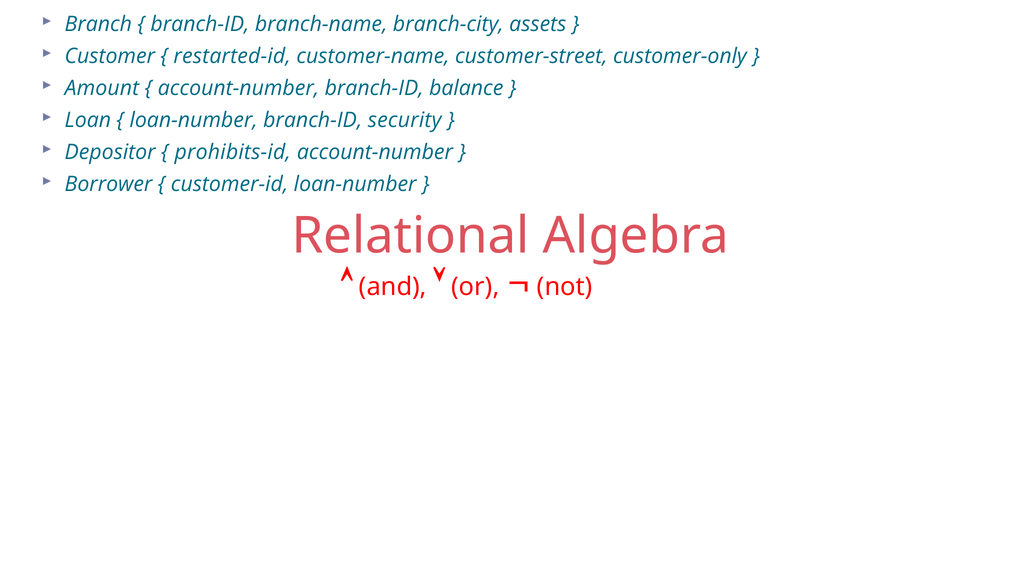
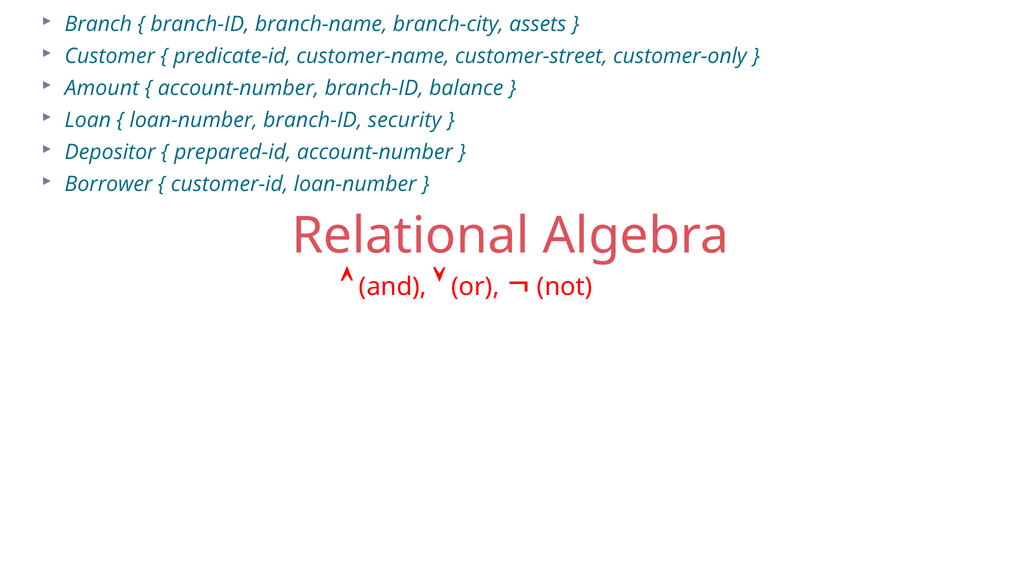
restarted-id: restarted-id -> predicate-id
prohibits-id: prohibits-id -> prepared-id
